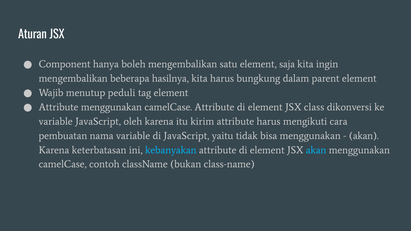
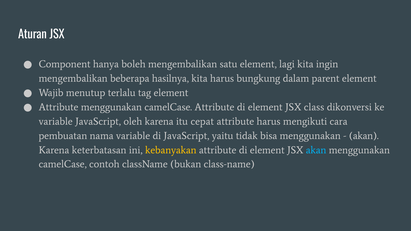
saja: saja -> lagi
peduli: peduli -> terlalu
kirim: kirim -> cepat
kebanyakan colour: light blue -> yellow
